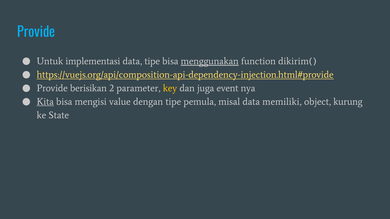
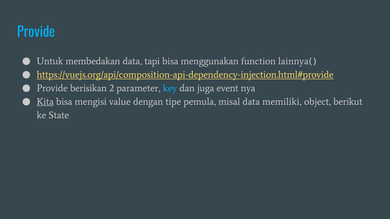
implementasi: implementasi -> membedakan
data tipe: tipe -> tapi
menggunakan underline: present -> none
dikirim(: dikirim( -> lainnya(
key colour: yellow -> light blue
kurung: kurung -> berikut
